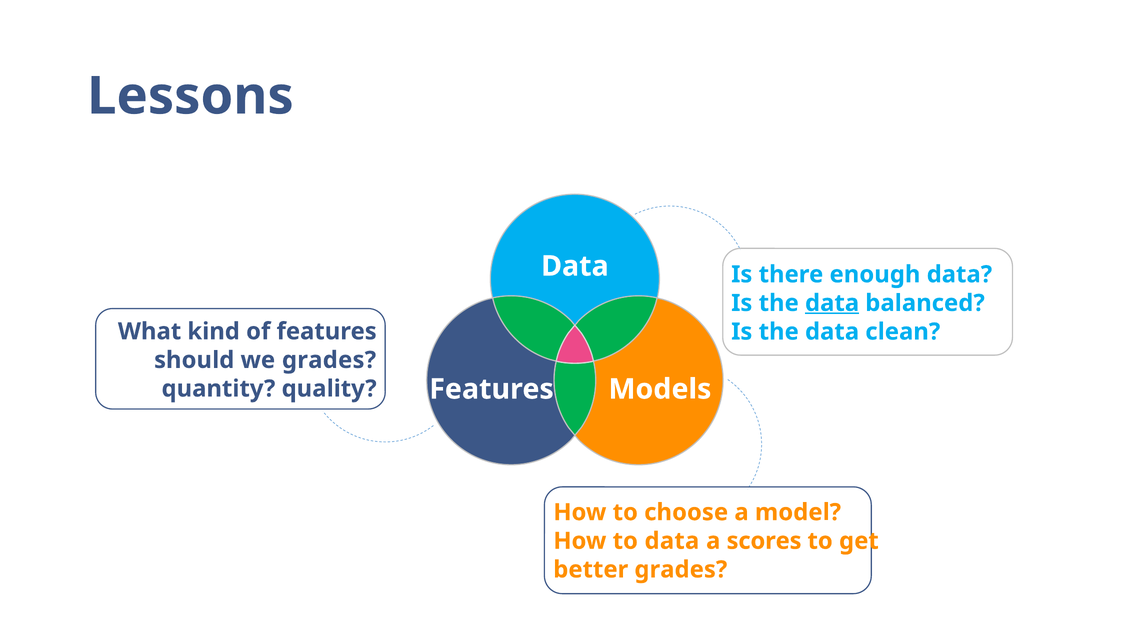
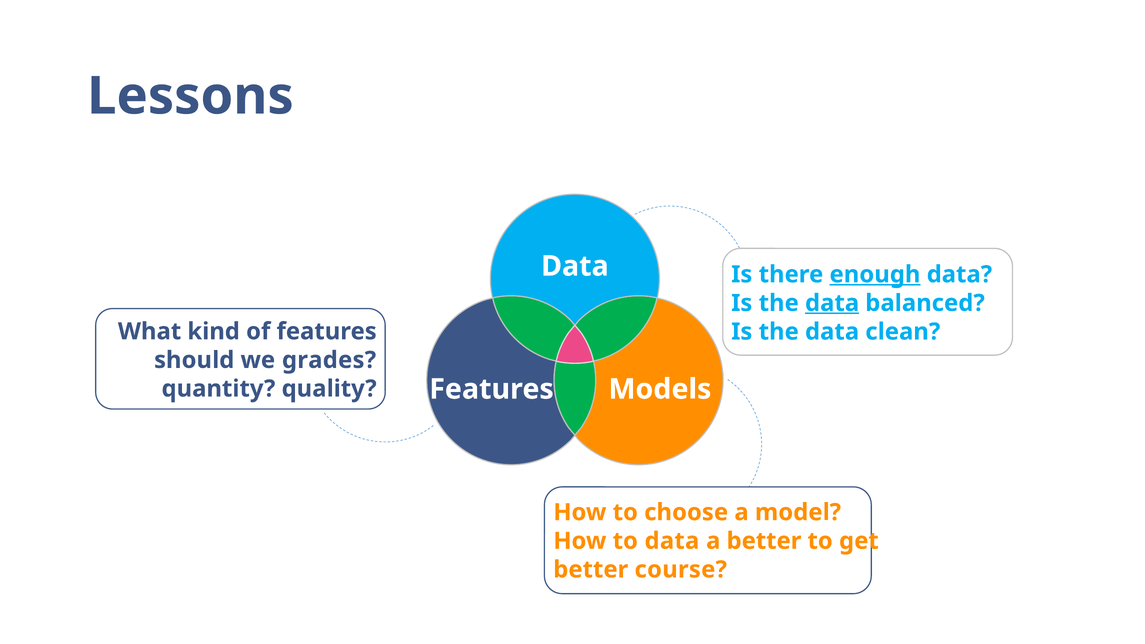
enough underline: none -> present
a scores: scores -> better
better grades: grades -> course
